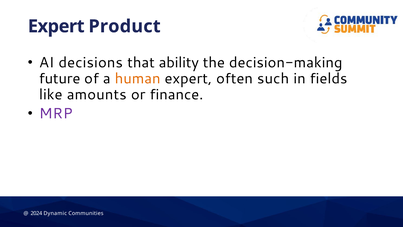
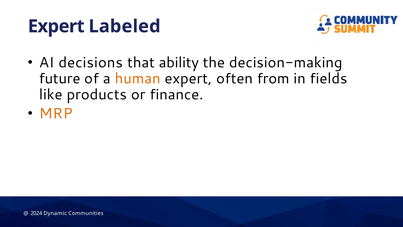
Product: Product -> Labeled
such: such -> from
amounts: amounts -> products
MRP colour: purple -> orange
